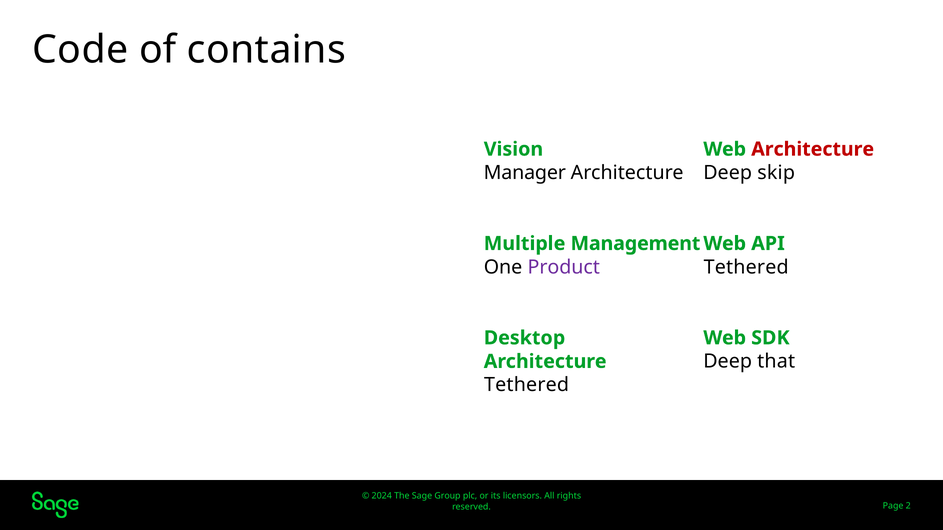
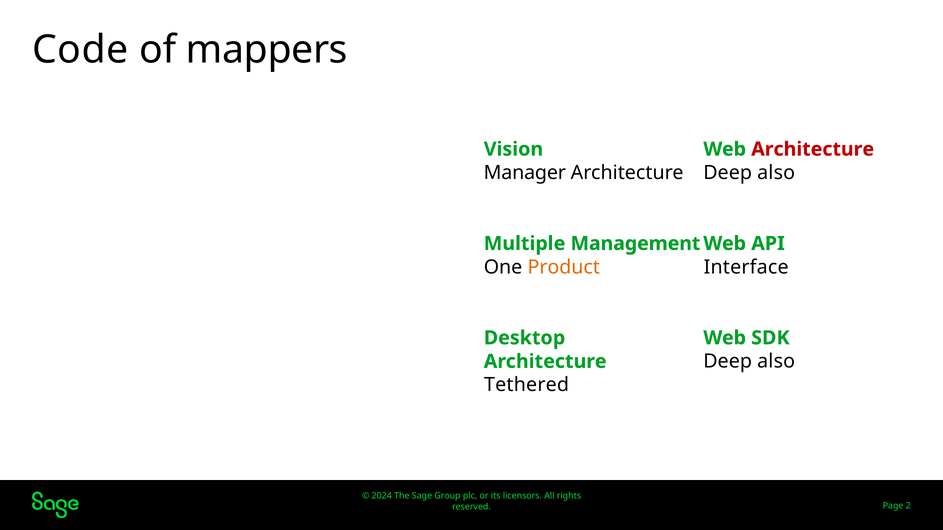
contains: contains -> mappers
skip at (776, 173): skip -> also
Product colour: purple -> orange
Tethered at (746, 267): Tethered -> Interface
that at (776, 362): that -> also
